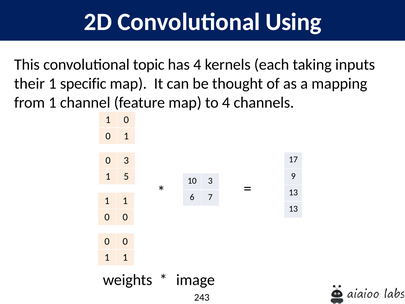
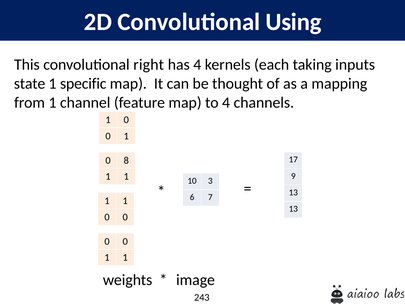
topic: topic -> right
their: their -> state
0 3: 3 -> 8
5 at (126, 176): 5 -> 1
